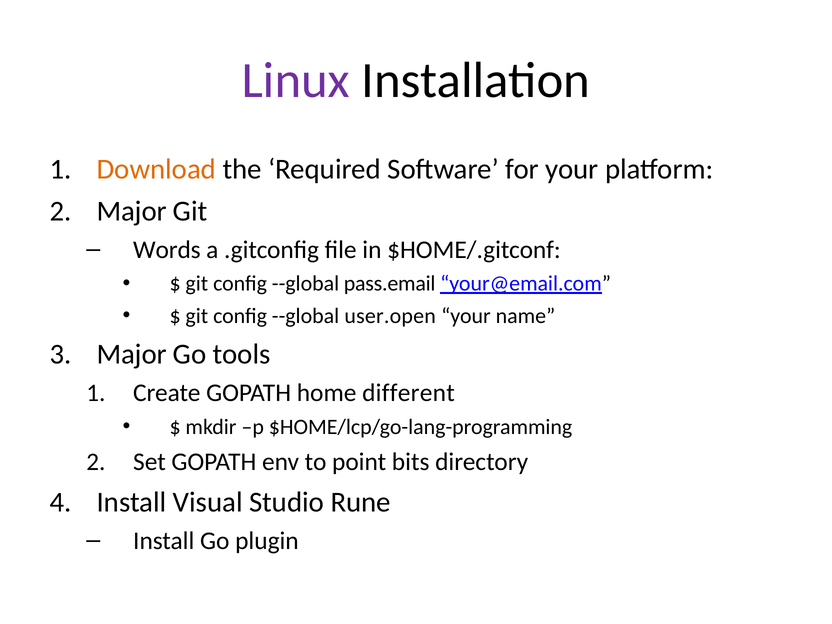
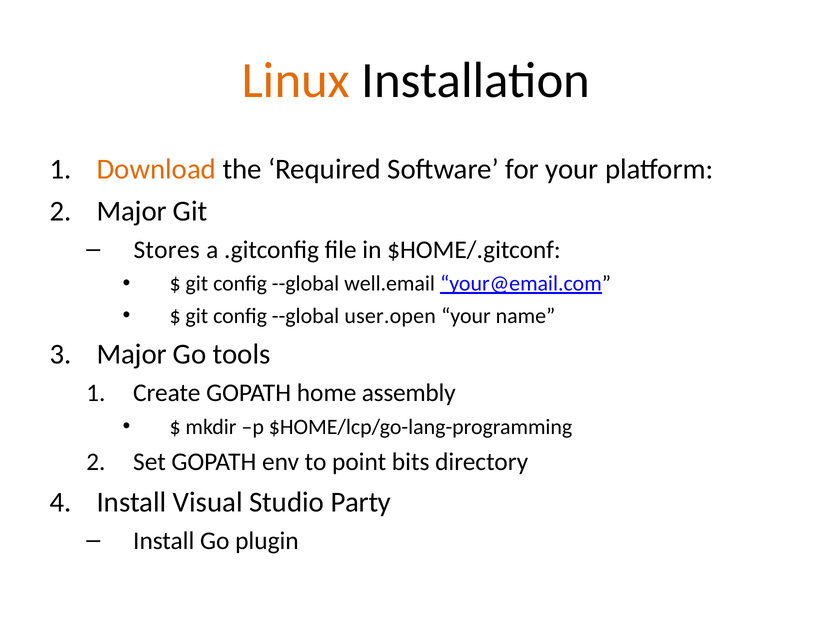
Linux colour: purple -> orange
Words: Words -> Stores
pass.email: pass.email -> well.email
different: different -> assembly
Rune: Rune -> Party
